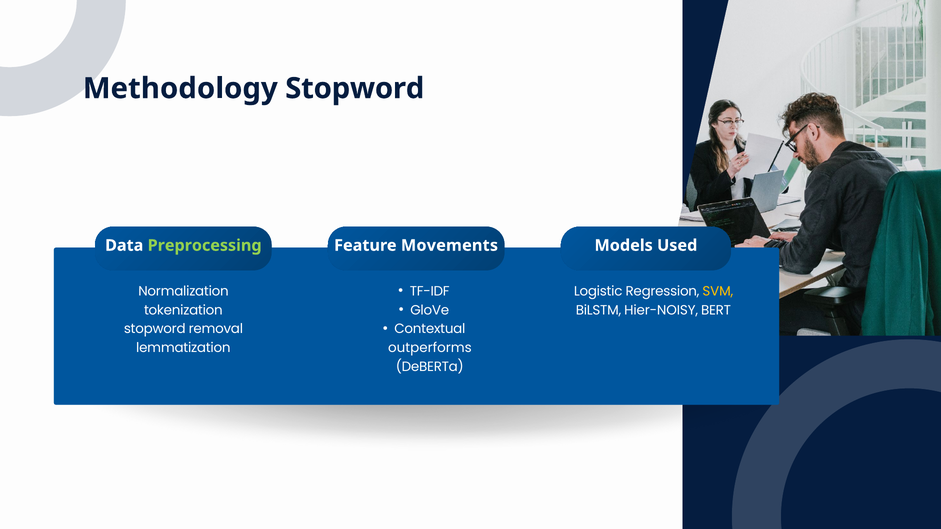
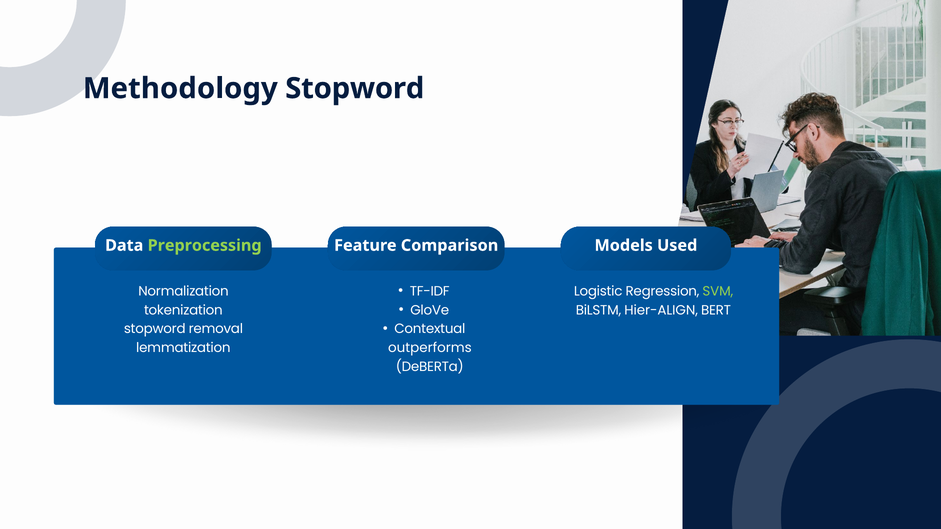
Movements: Movements -> Comparison
SVM colour: yellow -> light green
Hier-NOISY: Hier-NOISY -> Hier-ALIGN
